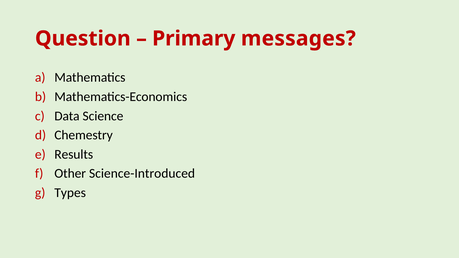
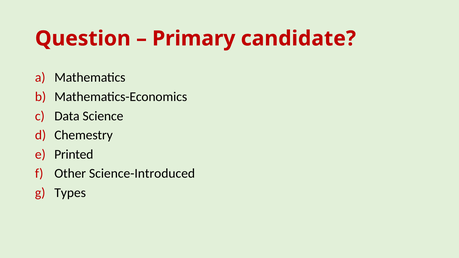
messages: messages -> candidate
Results: Results -> Printed
